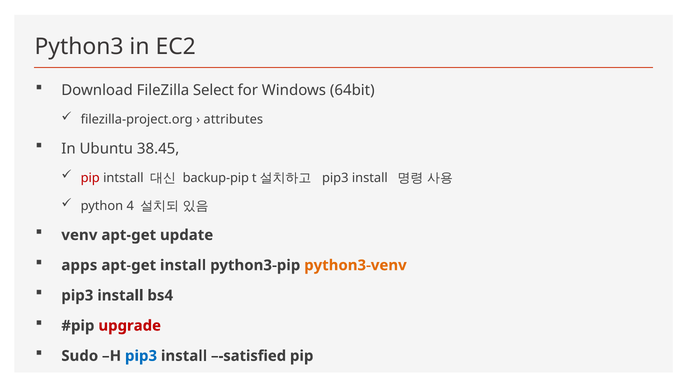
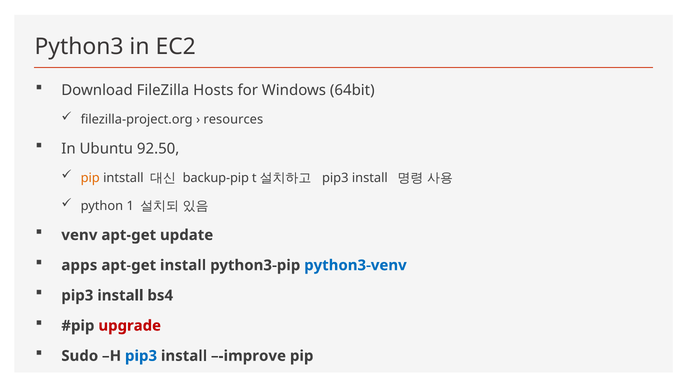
Select: Select -> Hosts
attributes: attributes -> resources
38.45: 38.45 -> 92.50
pip at (90, 178) colour: red -> orange
4: 4 -> 1
python3-venv colour: orange -> blue
–-satisfied: –-satisfied -> –-improve
